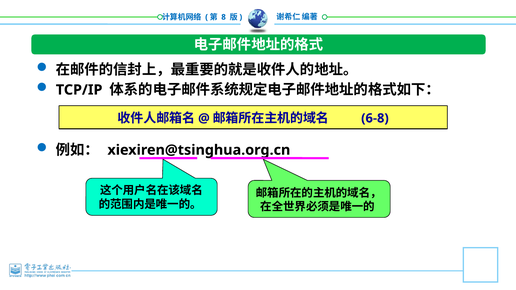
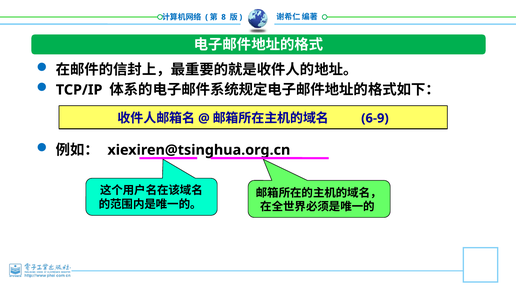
6-8: 6-8 -> 6-9
